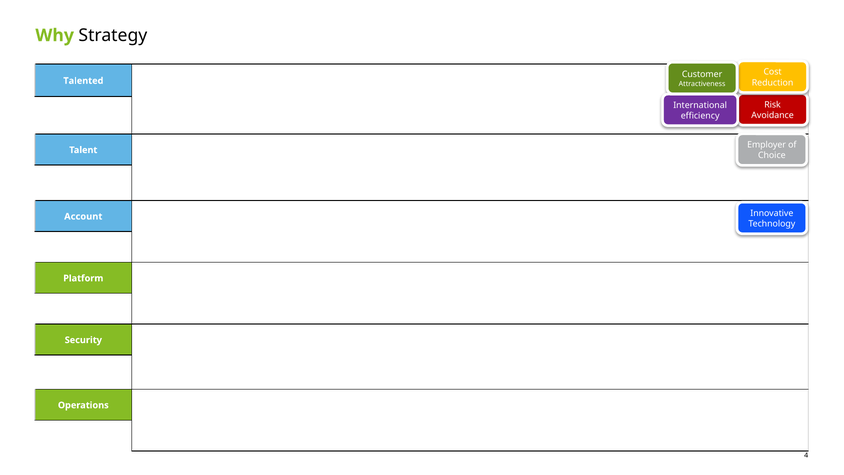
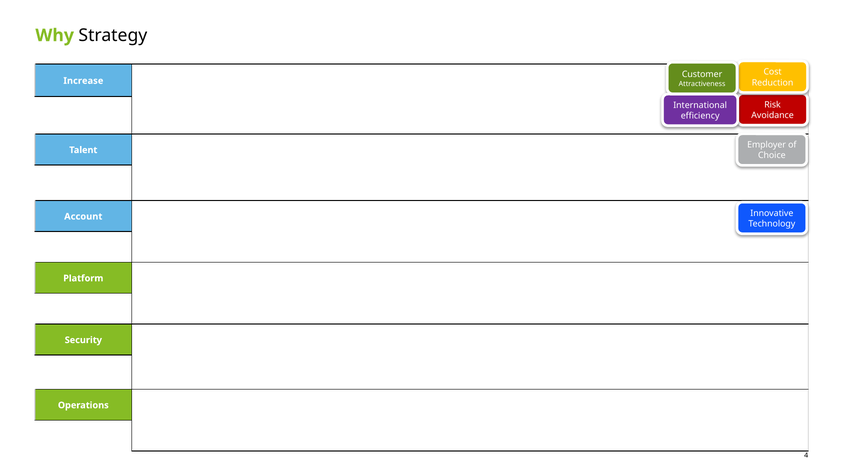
Talented: Talented -> Increase
